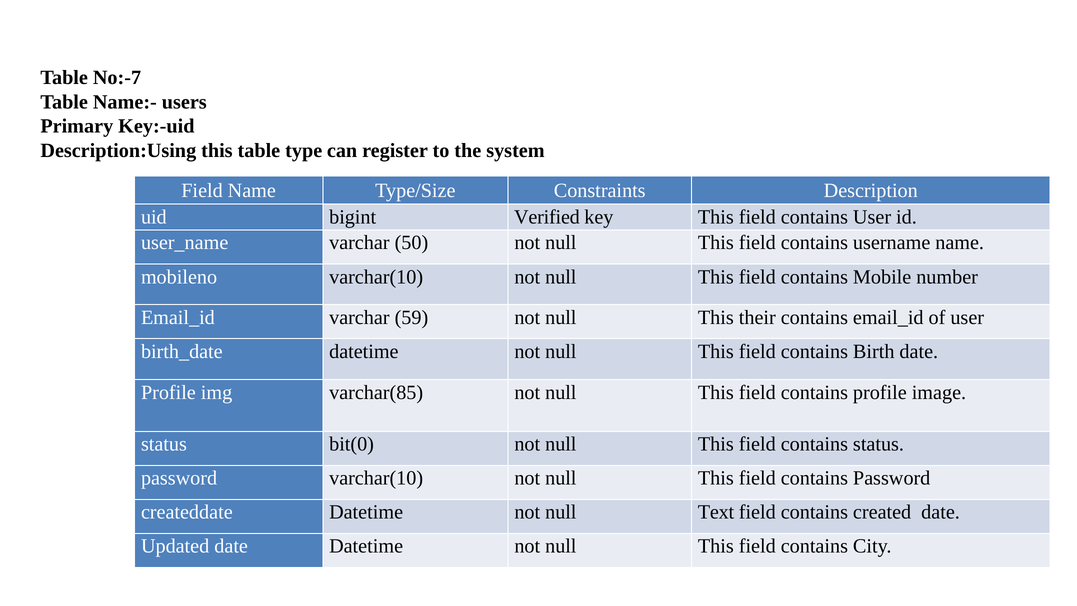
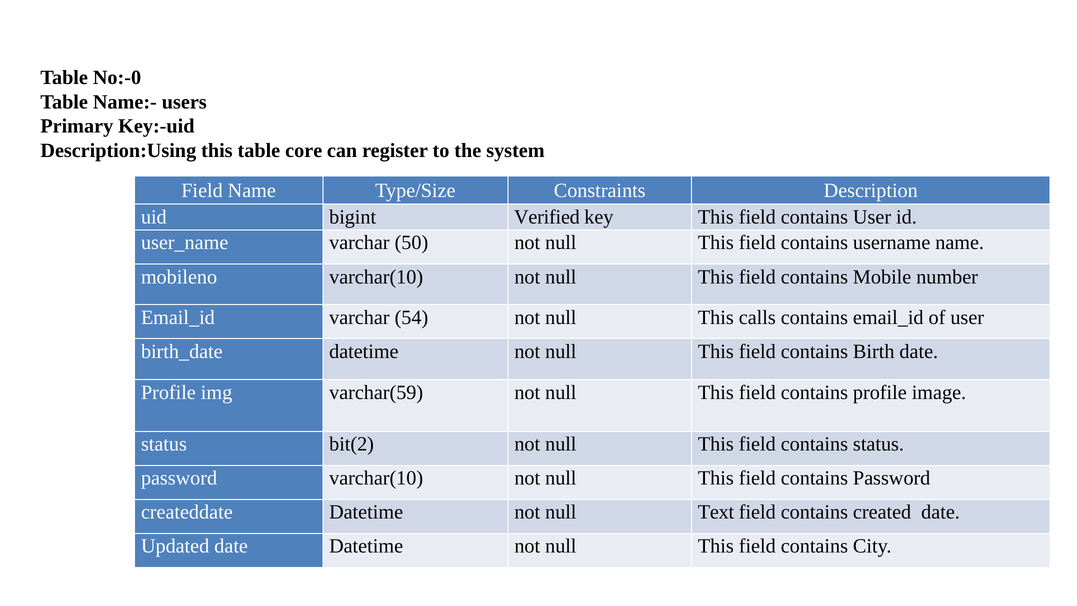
No:-7: No:-7 -> No:-0
type: type -> core
59: 59 -> 54
their: their -> calls
varchar(85: varchar(85 -> varchar(59
bit(0: bit(0 -> bit(2
